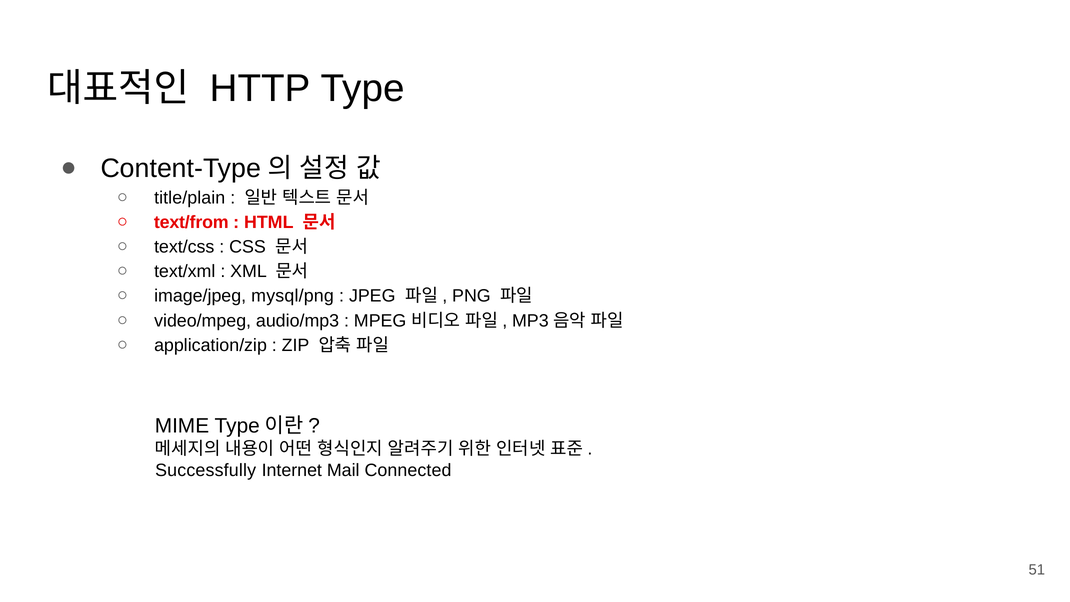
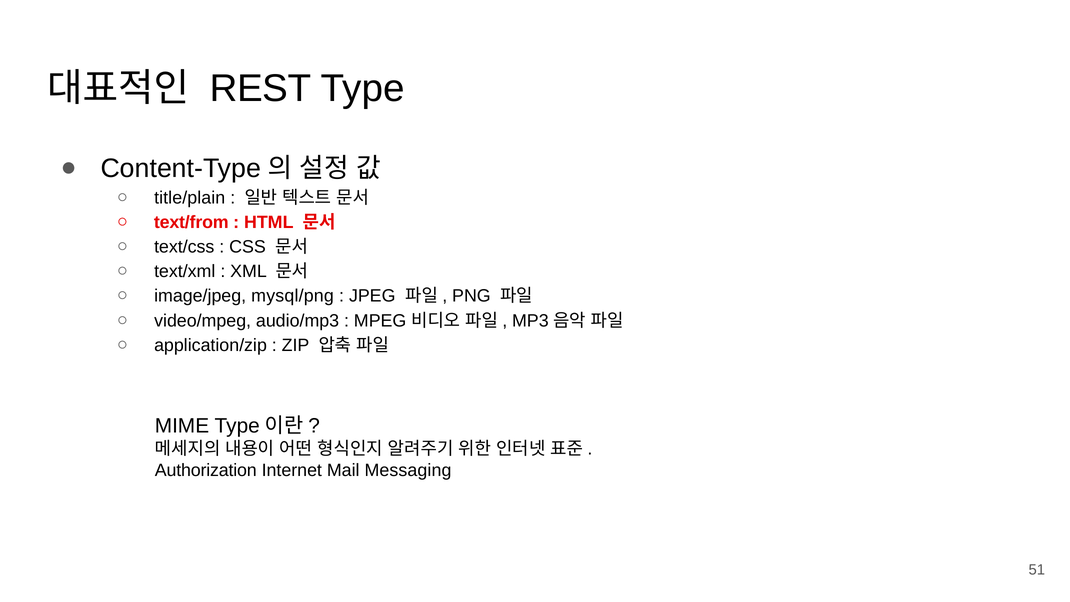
HTTP: HTTP -> REST
Successfully: Successfully -> Authorization
Connected: Connected -> Messaging
